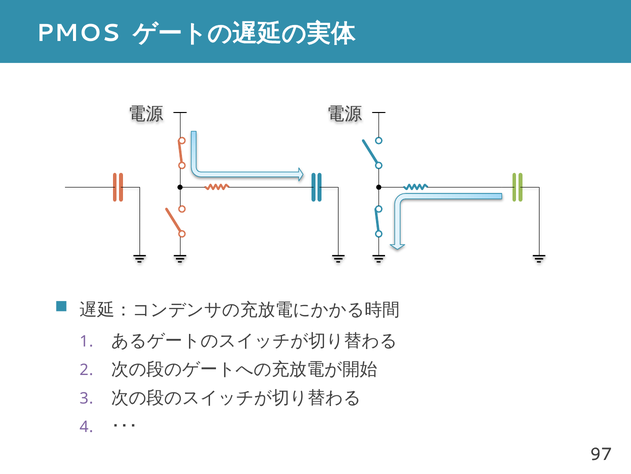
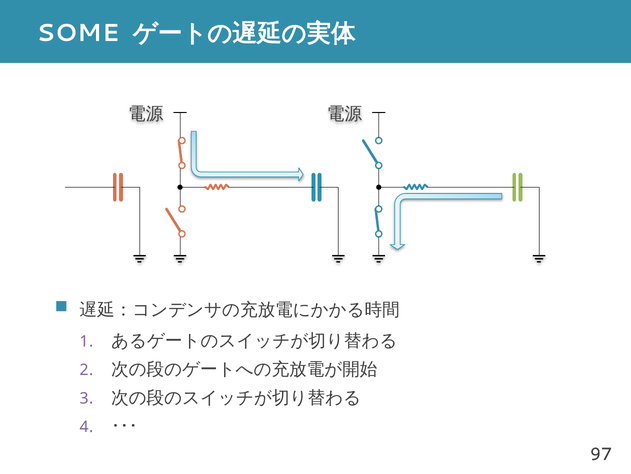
PMOS: PMOS -> SOME
